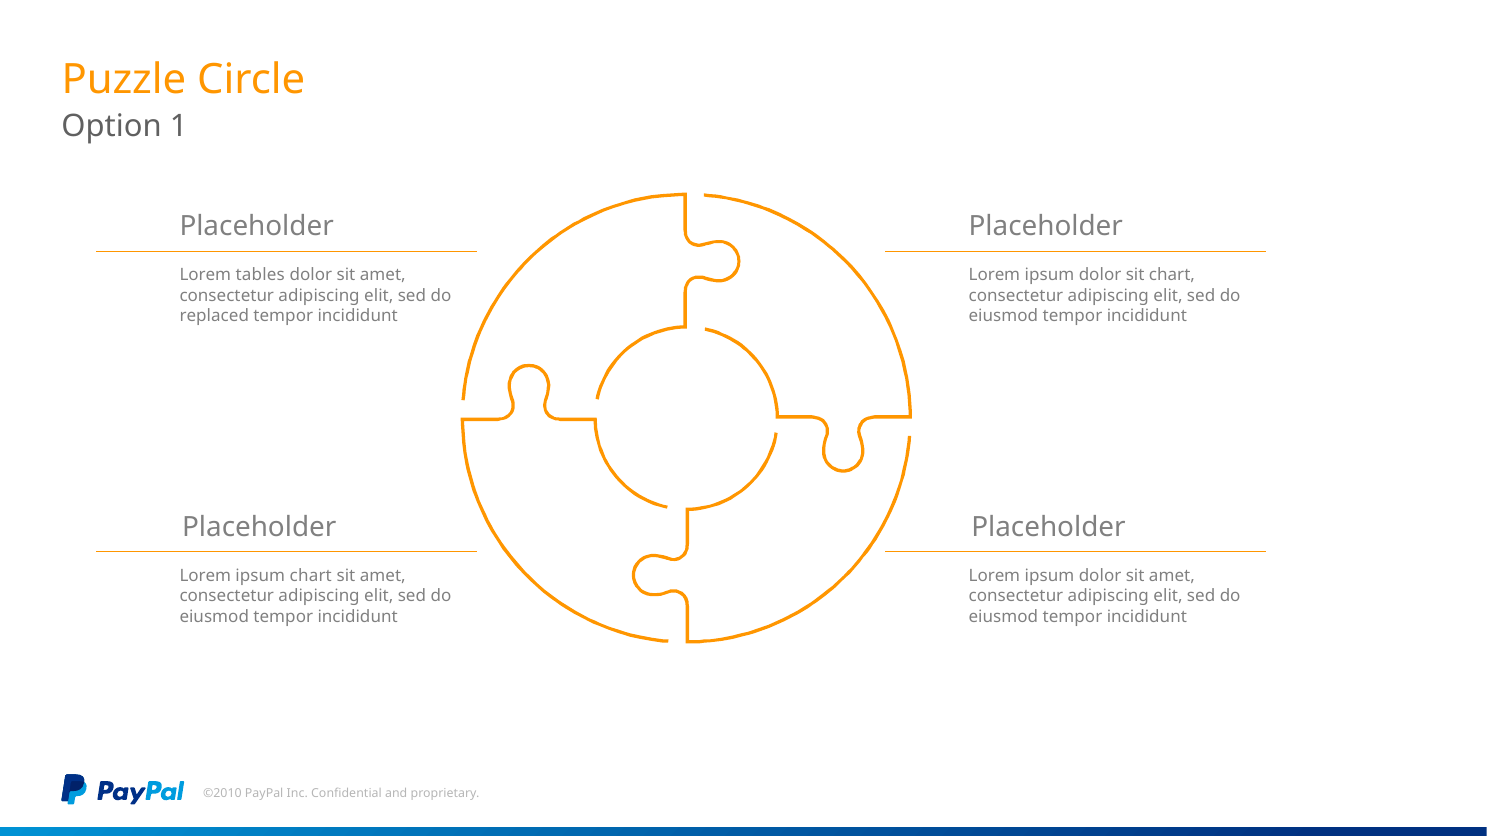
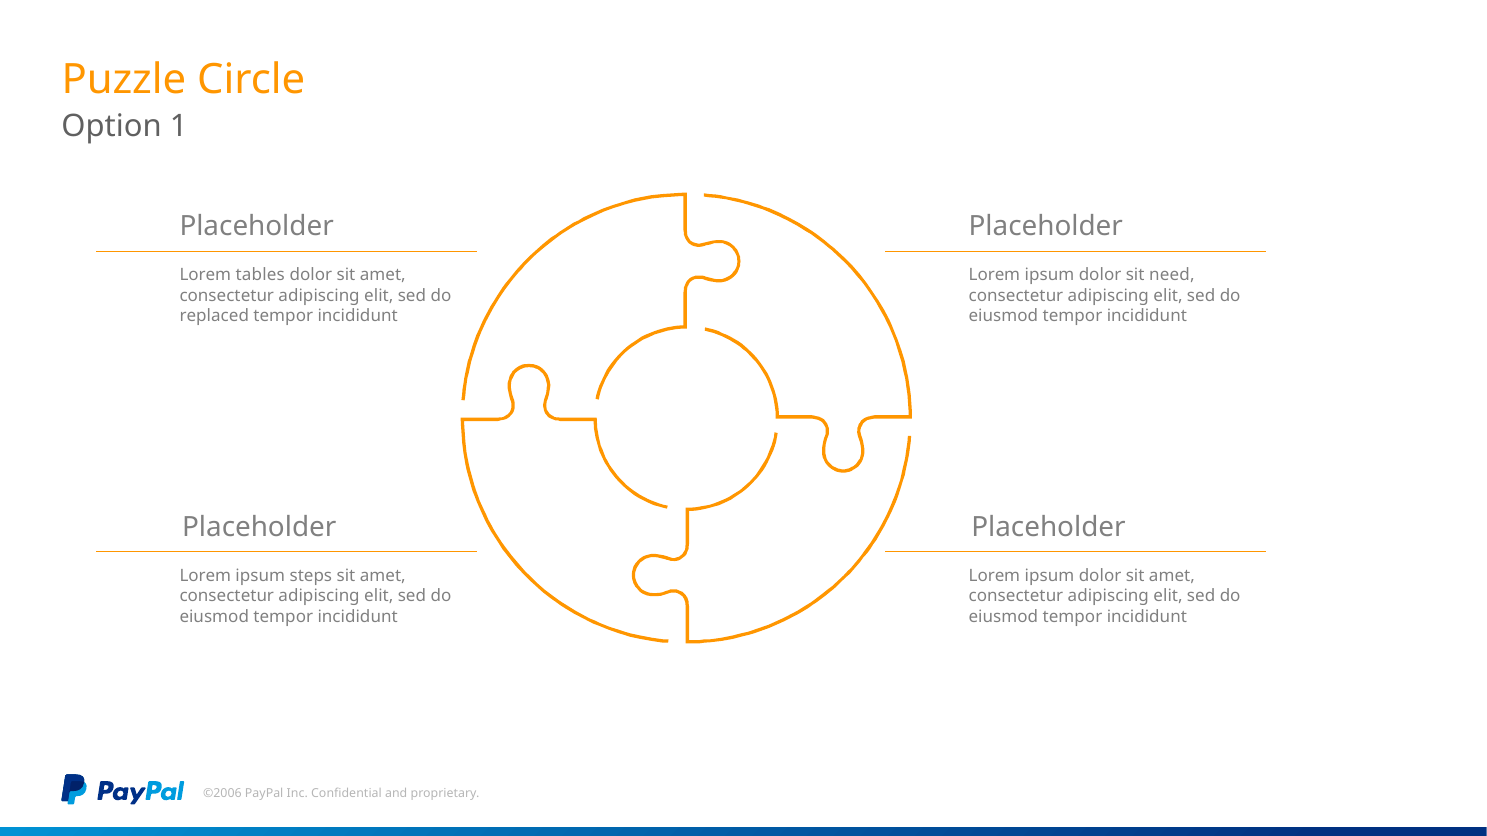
sit chart: chart -> need
ipsum chart: chart -> steps
©2010: ©2010 -> ©2006
